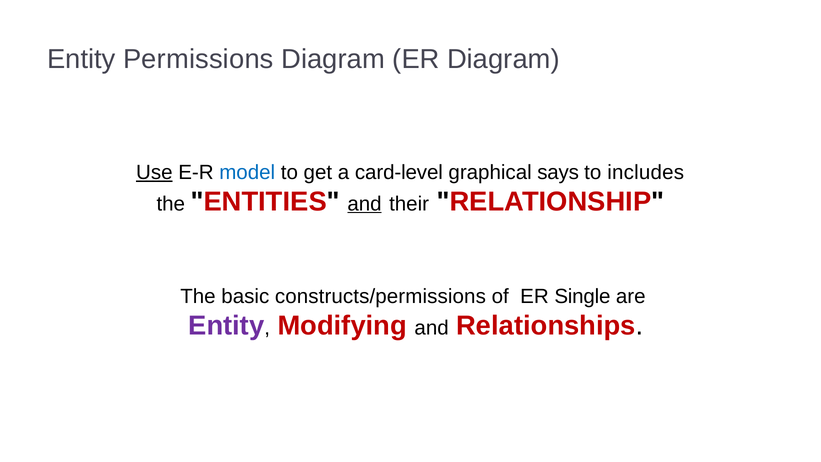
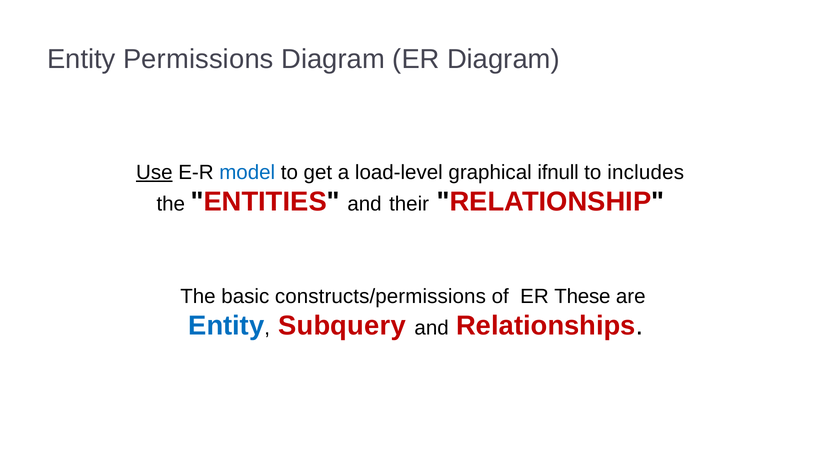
card-level: card-level -> load-level
says: says -> ifnull
and at (365, 204) underline: present -> none
Single: Single -> These
Entity at (226, 326) colour: purple -> blue
Modifying: Modifying -> Subquery
